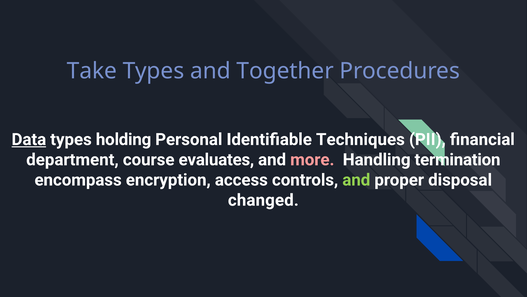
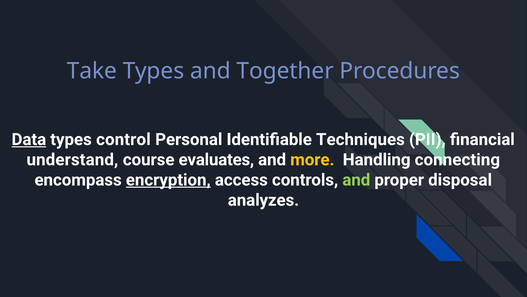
holding: holding -> control
department: department -> understand
more colour: pink -> yellow
termination: termination -> connecting
encryption underline: none -> present
changed: changed -> analyzes
